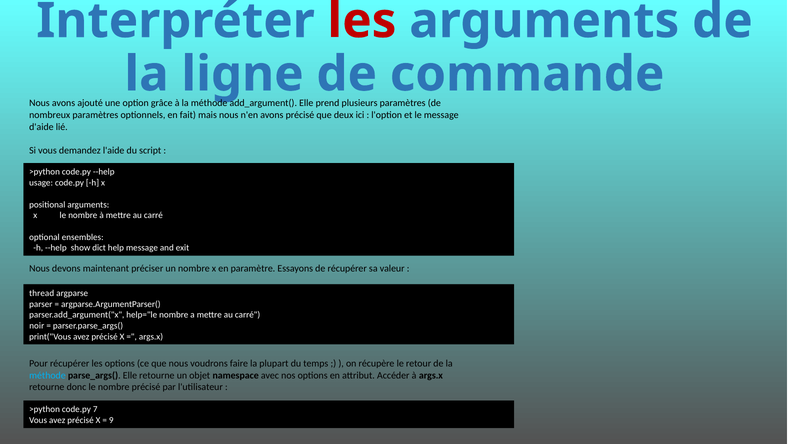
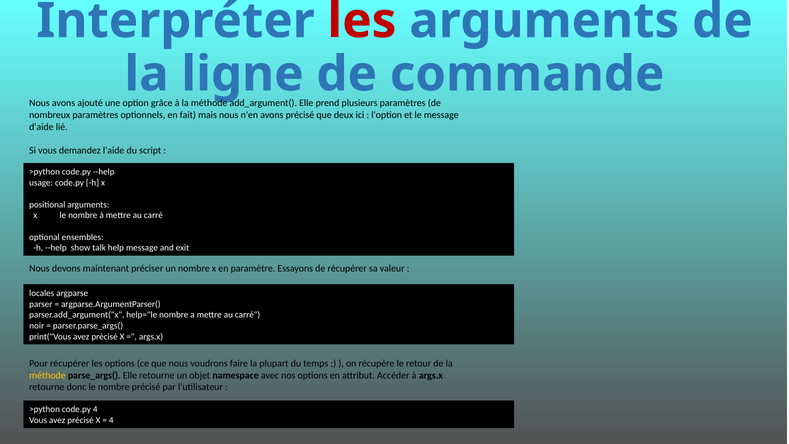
dict: dict -> talk
thread: thread -> locales
méthode at (47, 375) colour: light blue -> yellow
code.py 7: 7 -> 4
9 at (111, 420): 9 -> 4
